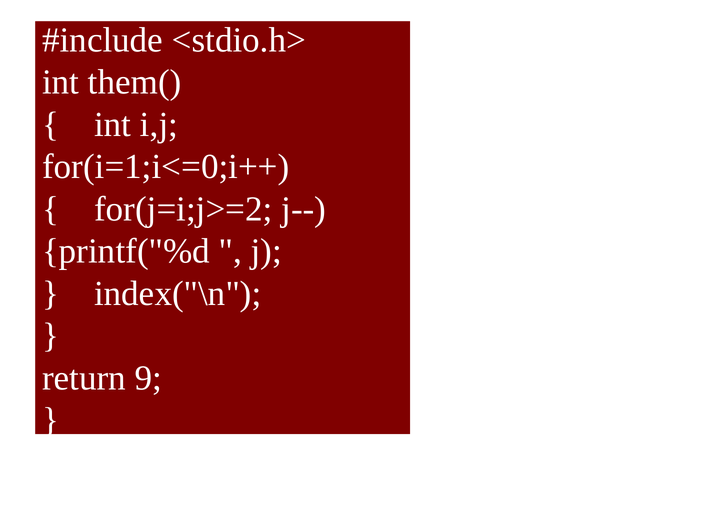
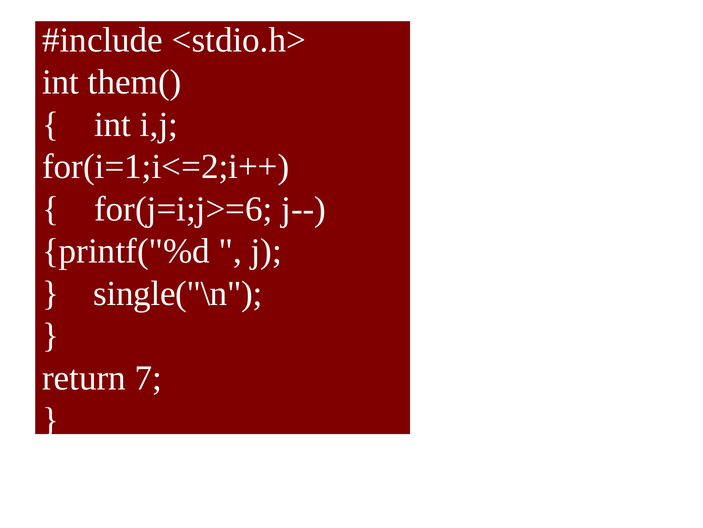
for(i=1;i<=0;i++: for(i=1;i<=0;i++ -> for(i=1;i<=2;i++
for(j=i;j>=2: for(j=i;j>=2 -> for(j=i;j>=6
index("\n: index("\n -> single("\n
9: 9 -> 7
